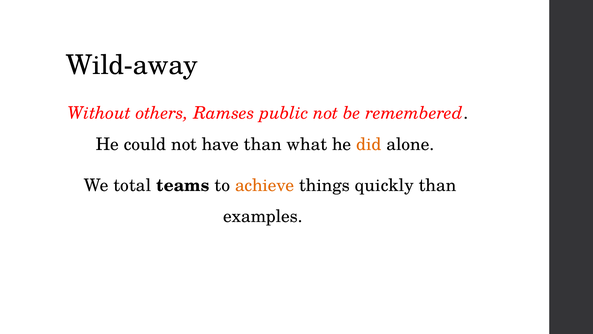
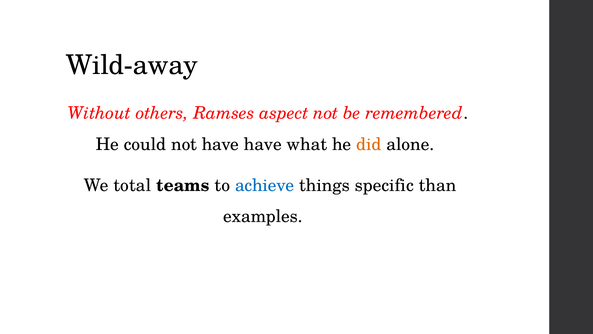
public: public -> aspect
have than: than -> have
achieve colour: orange -> blue
quickly: quickly -> specific
